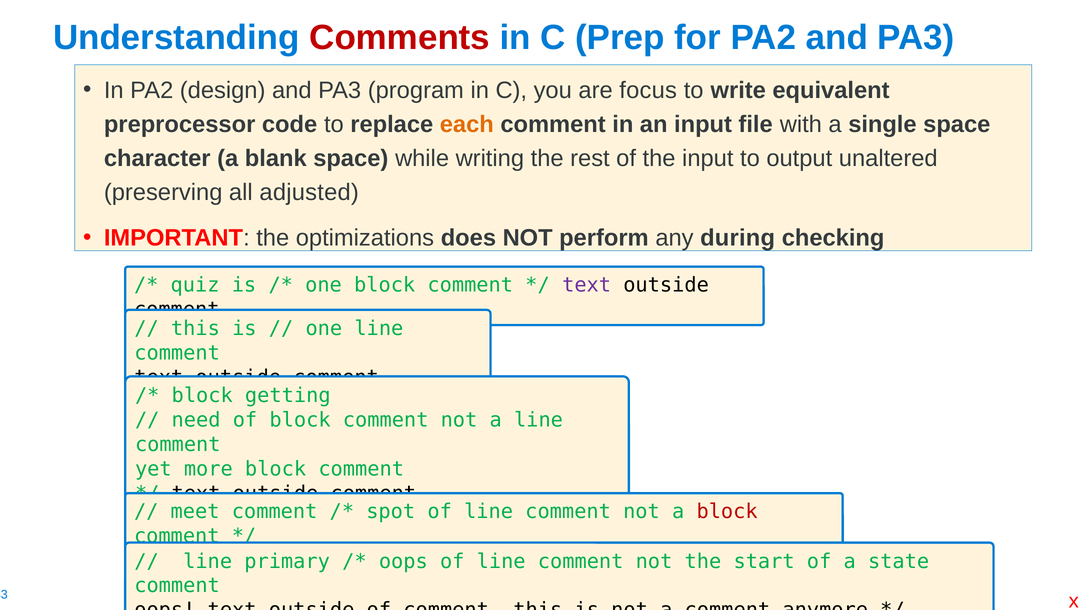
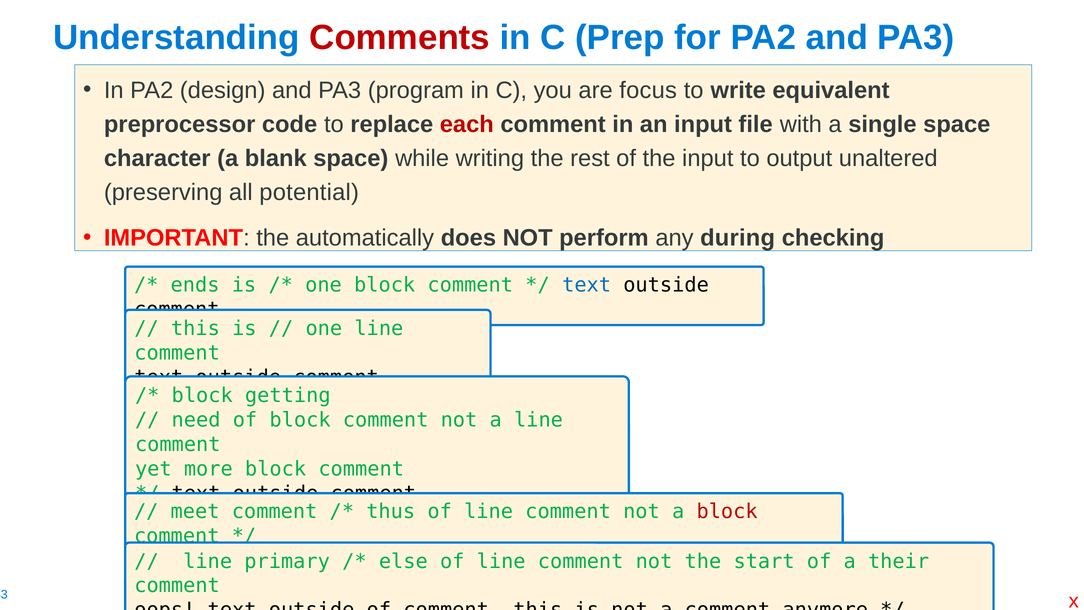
each colour: orange -> red
adjusted: adjusted -> potential
optimizations: optimizations -> automatically
quiz: quiz -> ends
text at (587, 285) colour: purple -> blue
spot: spot -> thus
oops at (403, 561): oops -> else
state: state -> their
